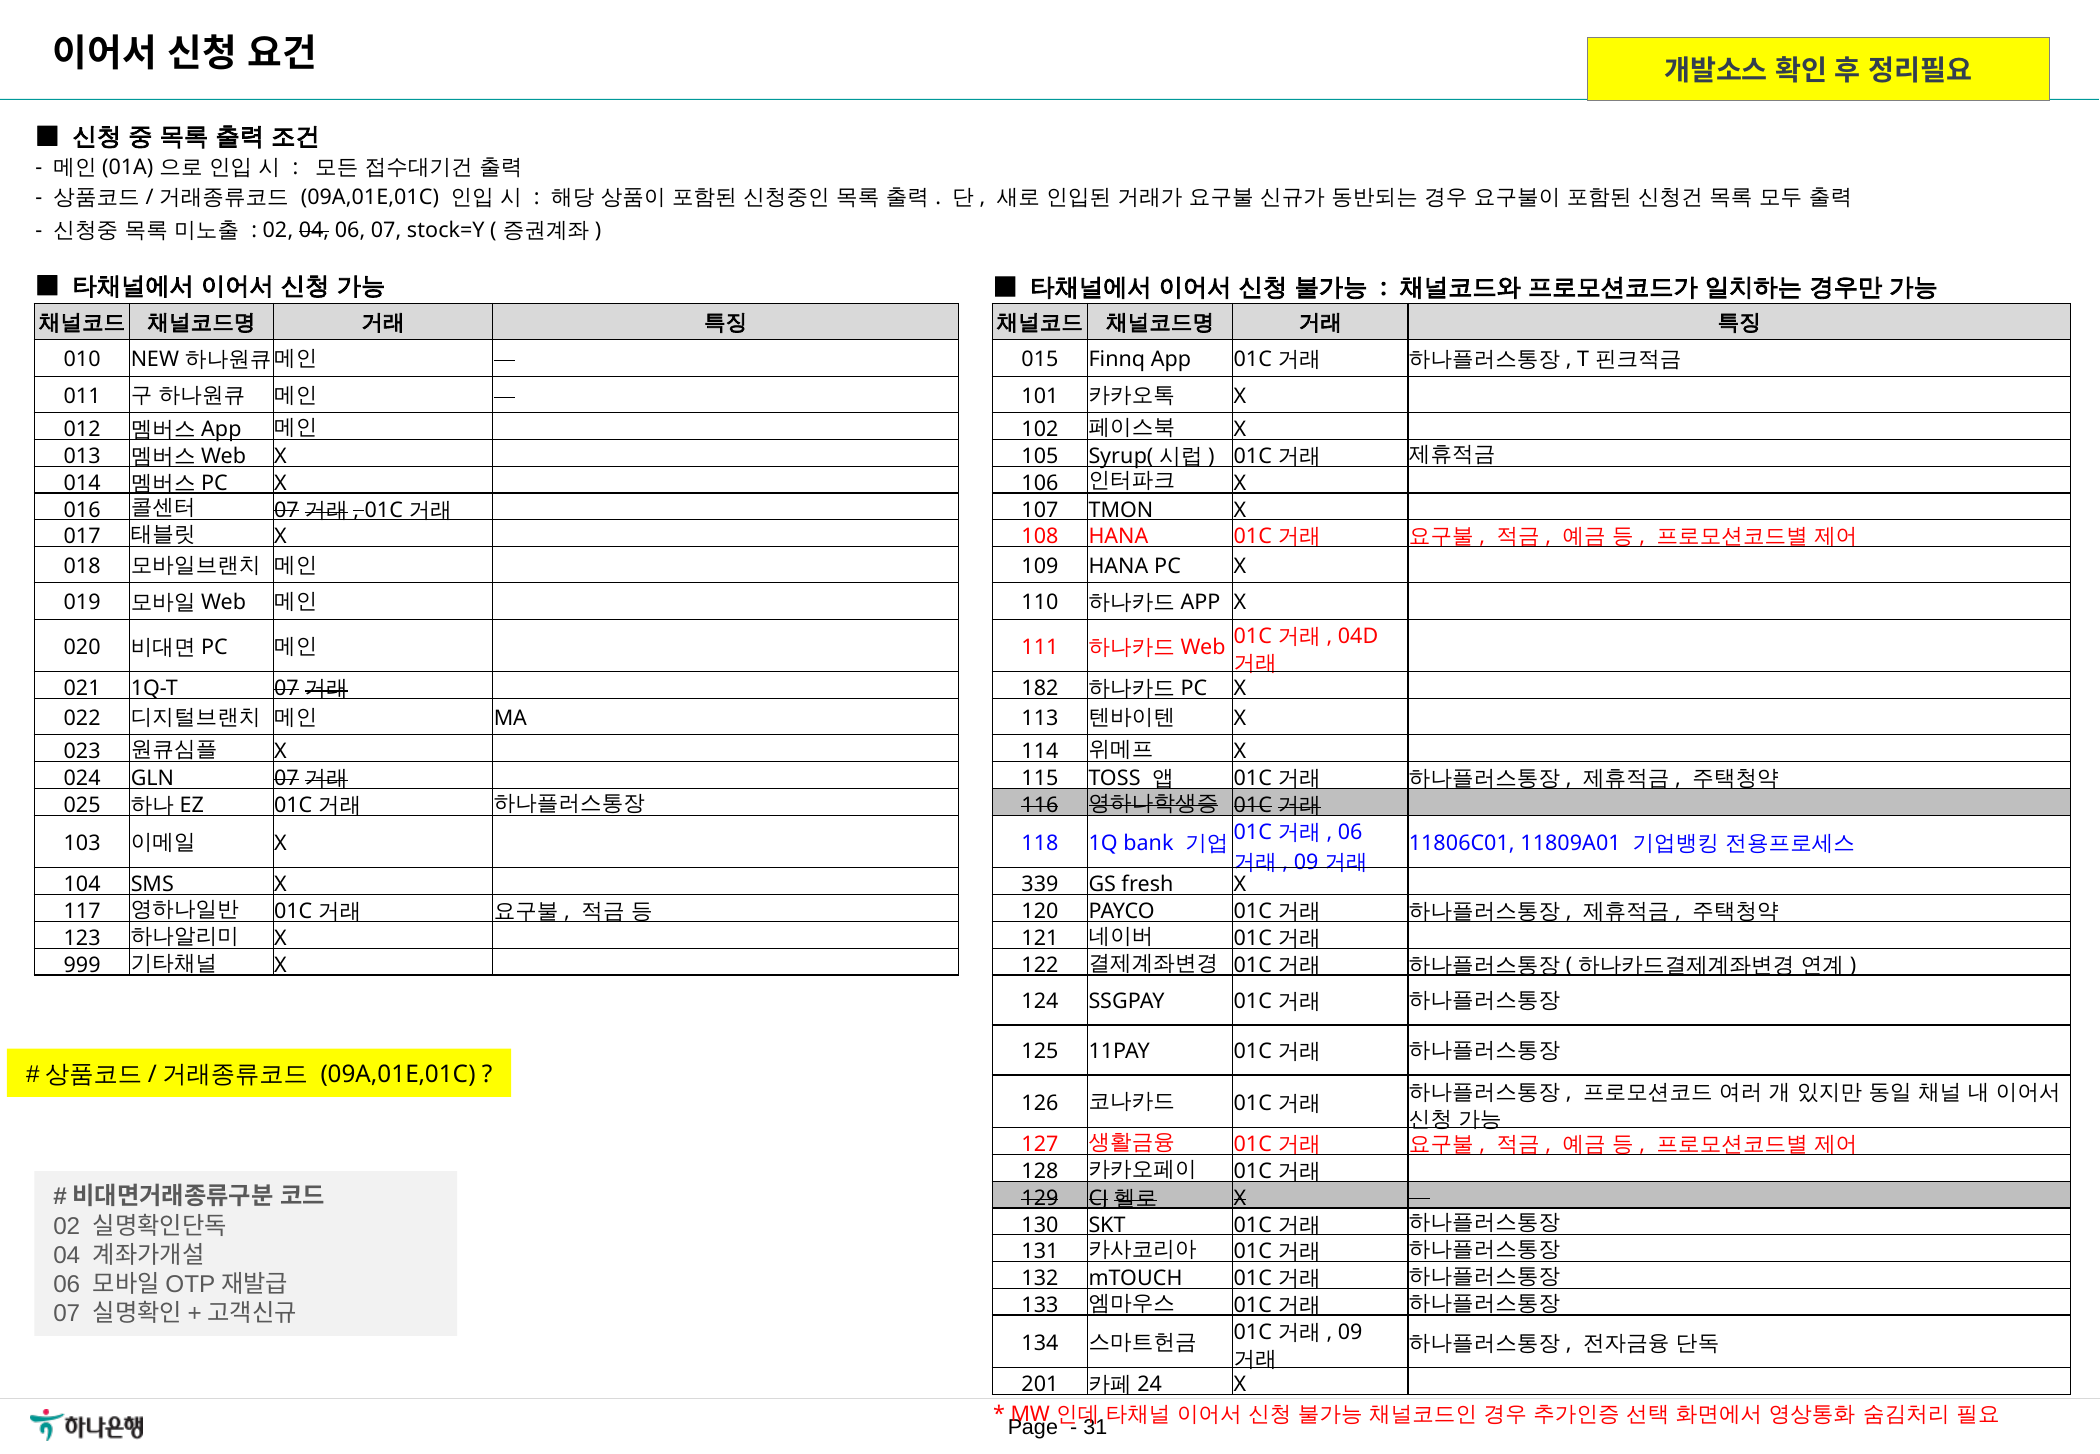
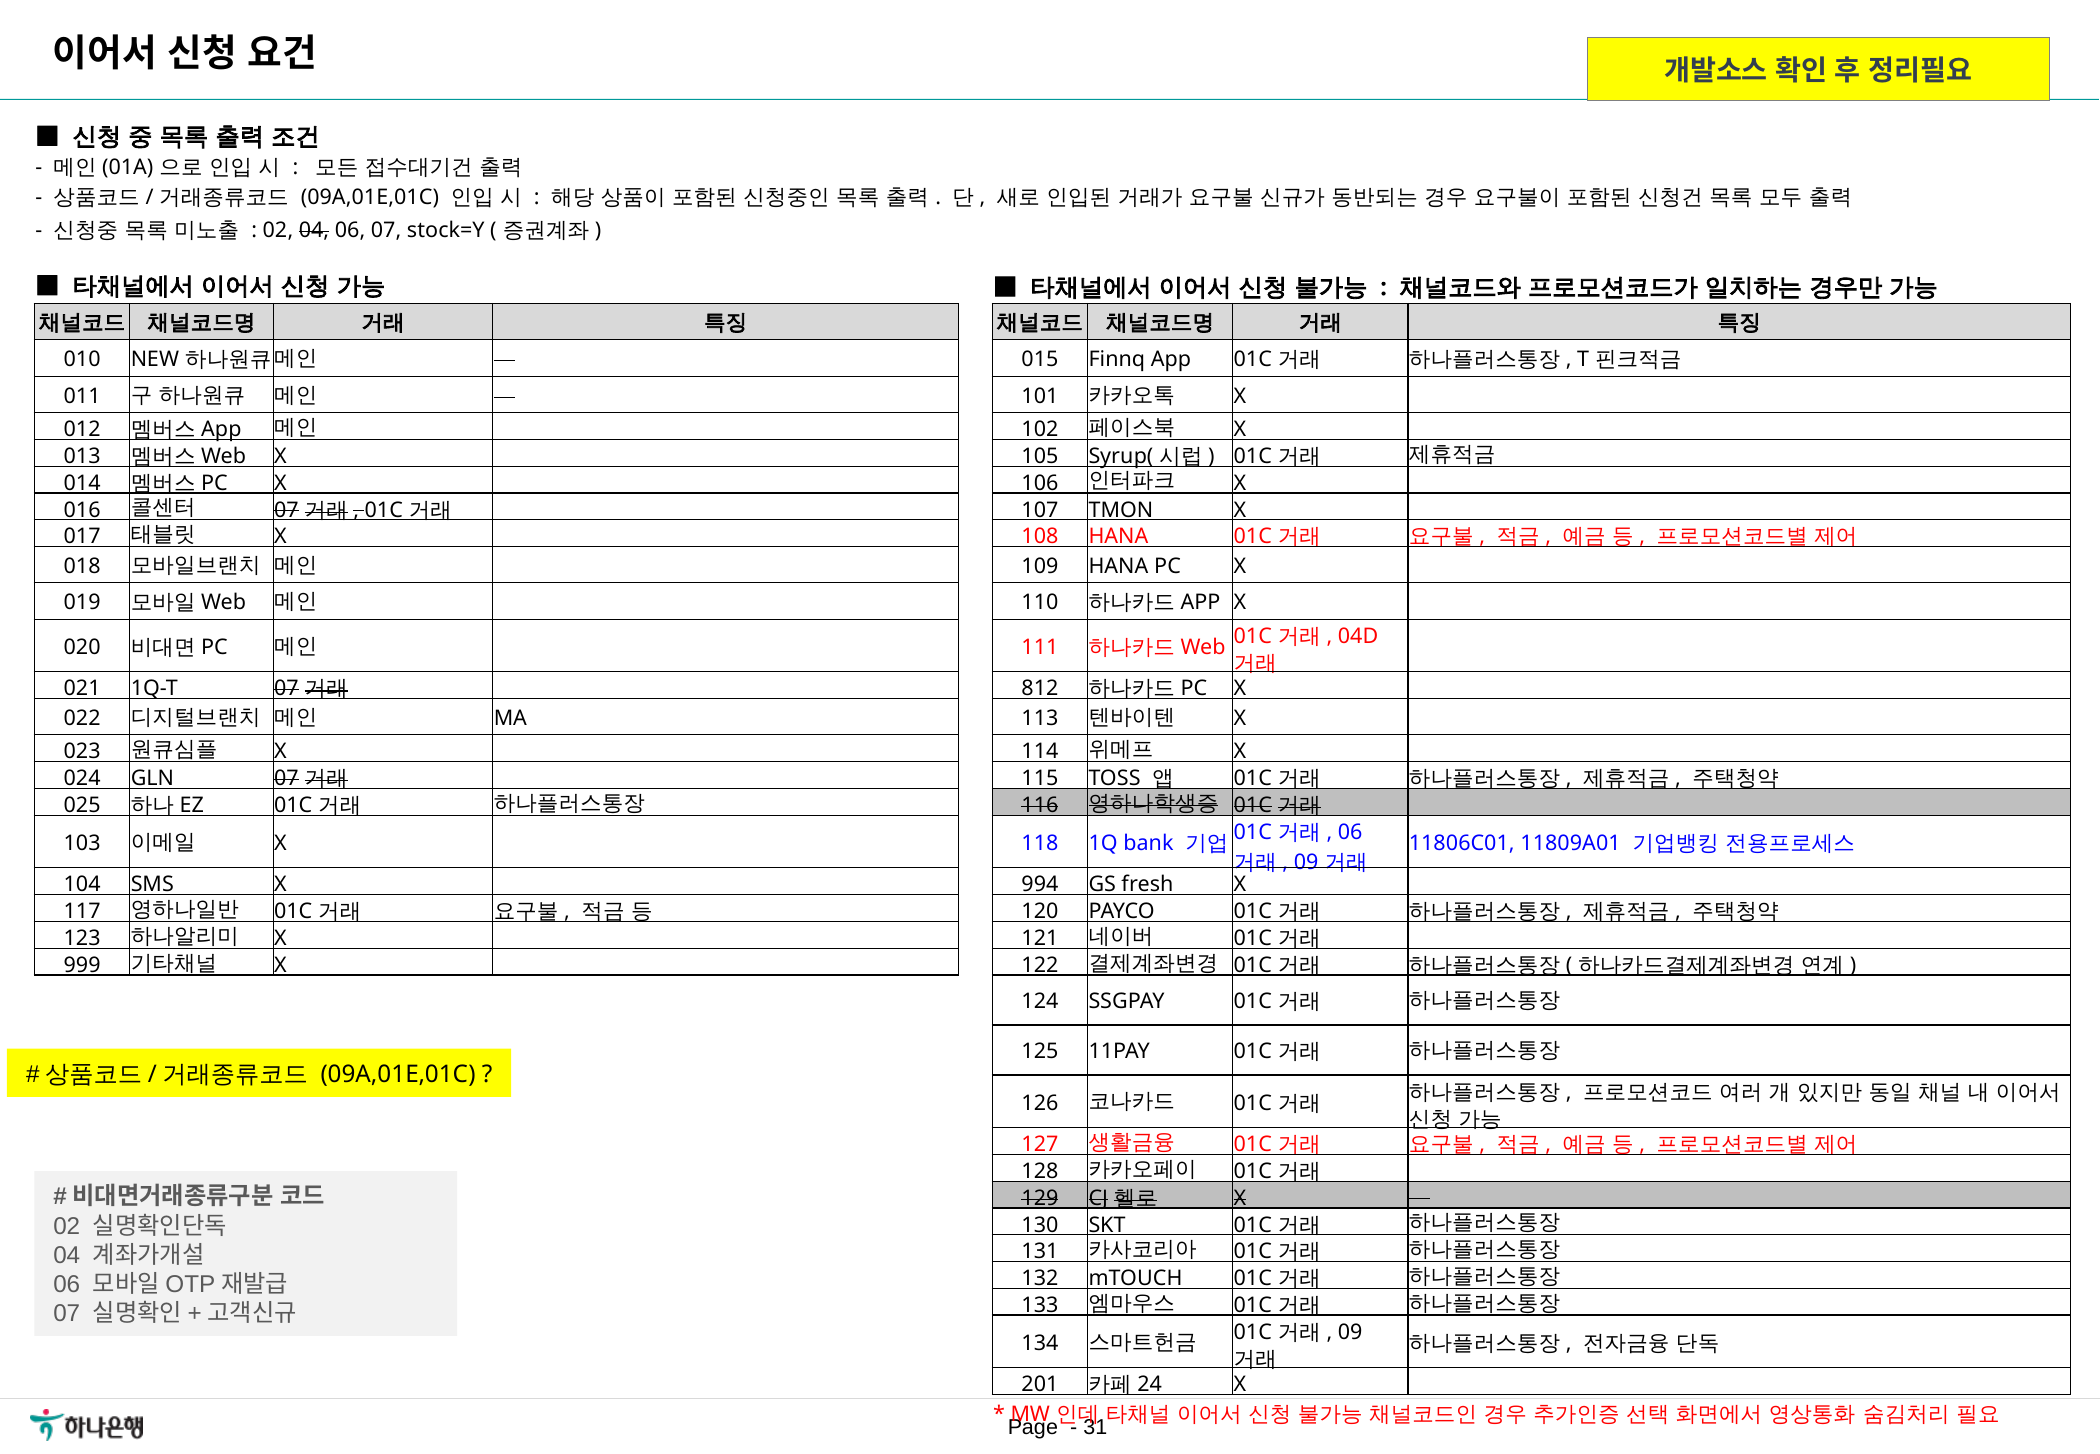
182: 182 -> 812
339: 339 -> 994
